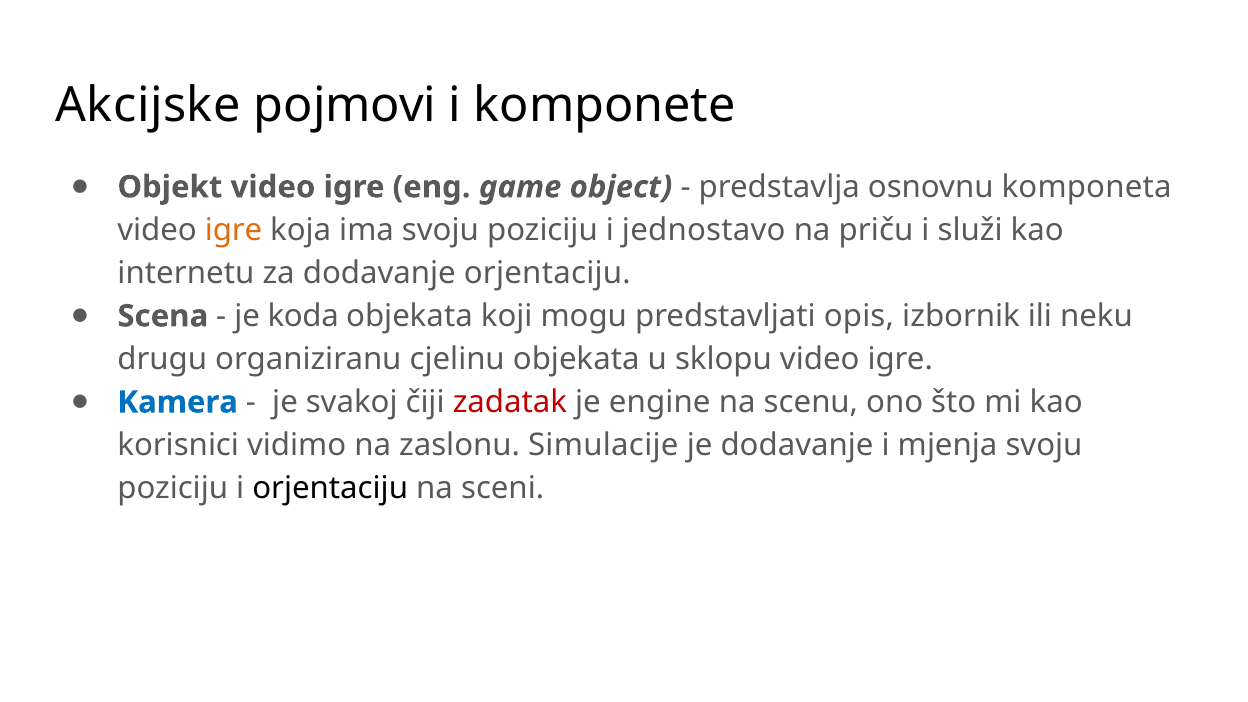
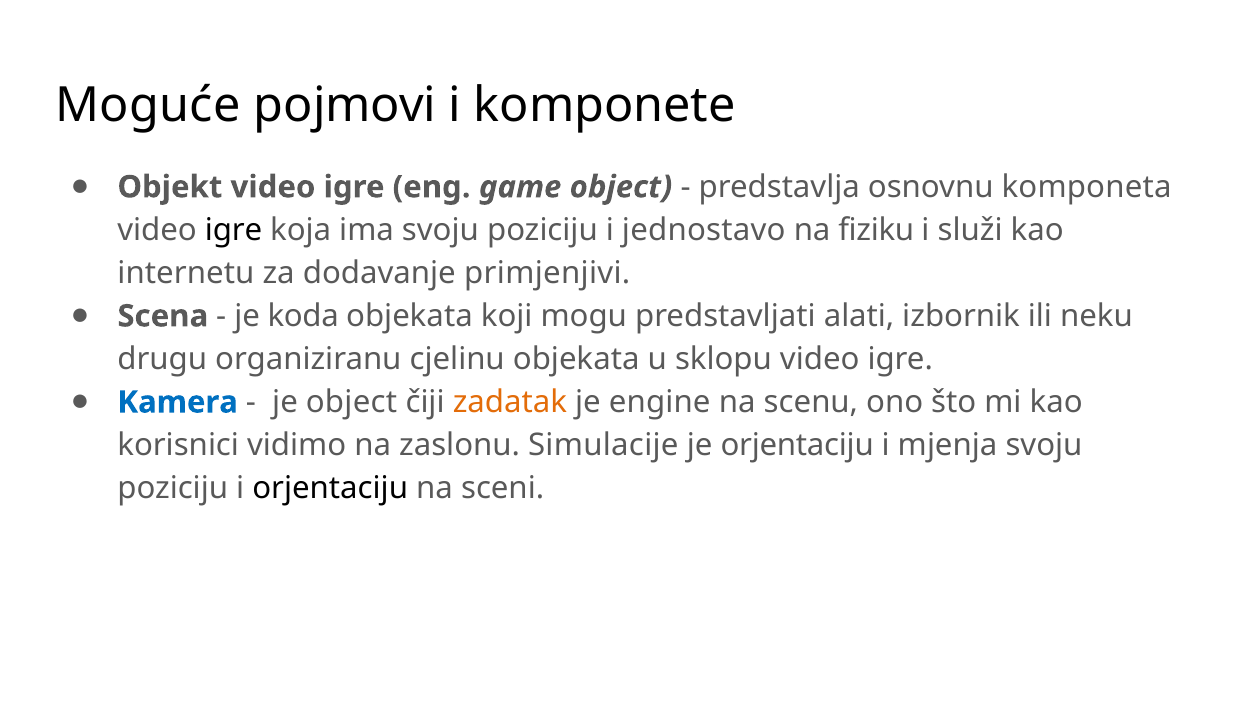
Akcijske: Akcijske -> Moguće
igre at (234, 230) colour: orange -> black
priču: priču -> fiziku
dodavanje orjentaciju: orjentaciju -> primjenjivi
opis: opis -> alati
je svakoj: svakoj -> object
zadatak colour: red -> orange
je dodavanje: dodavanje -> orjentaciju
